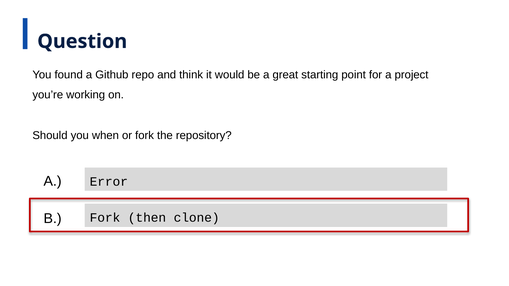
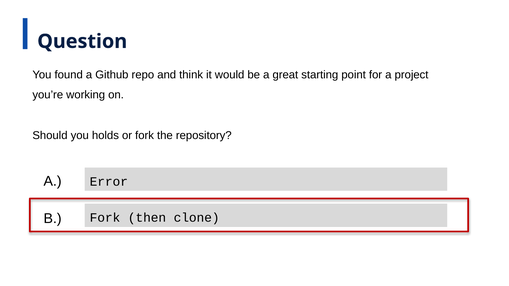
when: when -> holds
